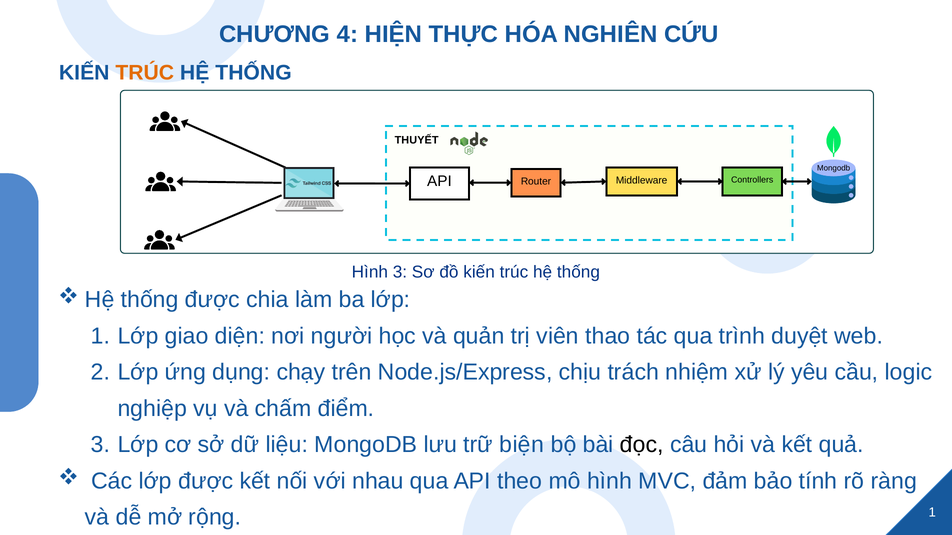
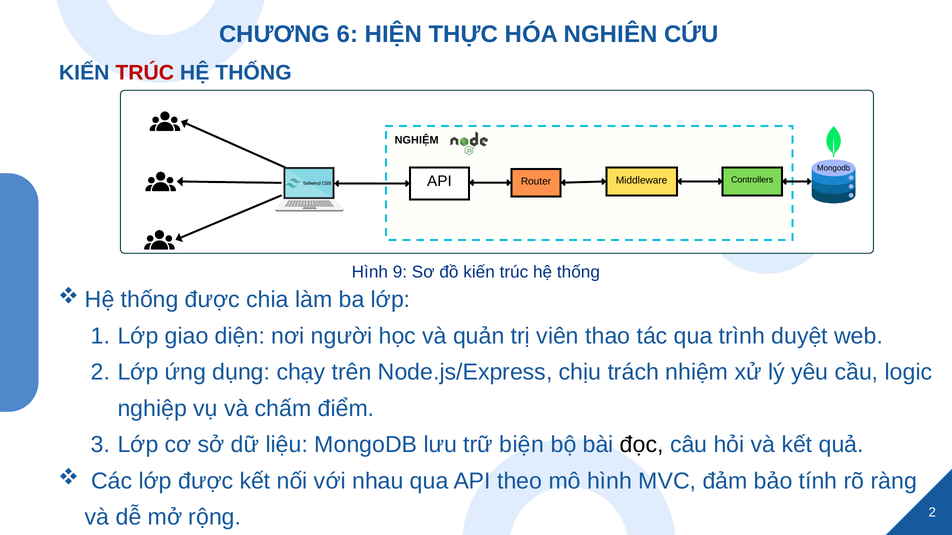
4: 4 -> 6
TRÚC at (145, 73) colour: orange -> red
THUYẾT: THUYẾT -> NGHIỆM
Hình 3: 3 -> 9
rộng 1: 1 -> 2
